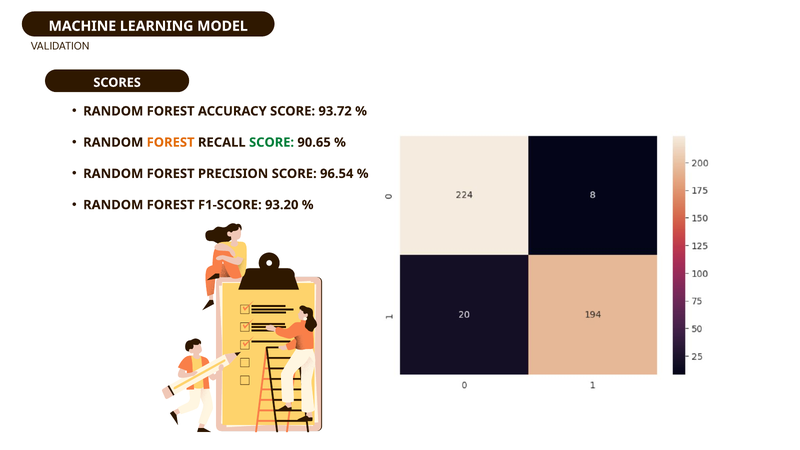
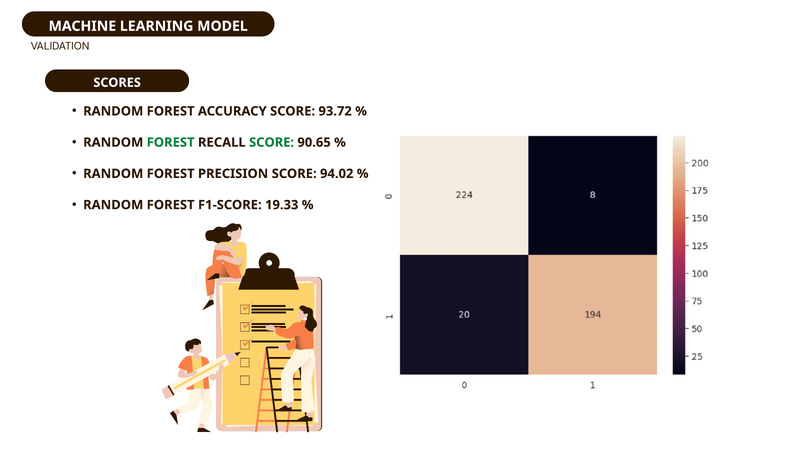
FOREST at (171, 142) colour: orange -> green
96.54: 96.54 -> 94.02
93.20: 93.20 -> 19.33
